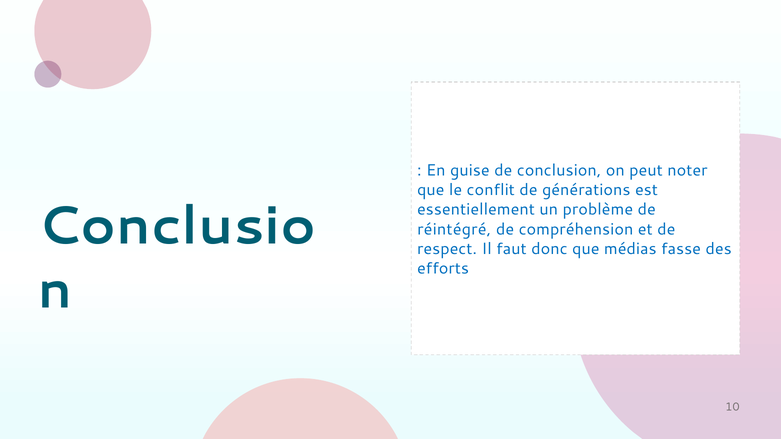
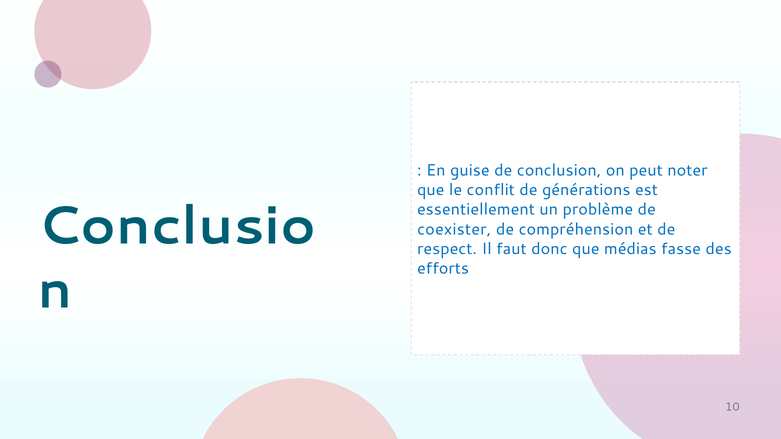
réintégré: réintégré -> coexister
